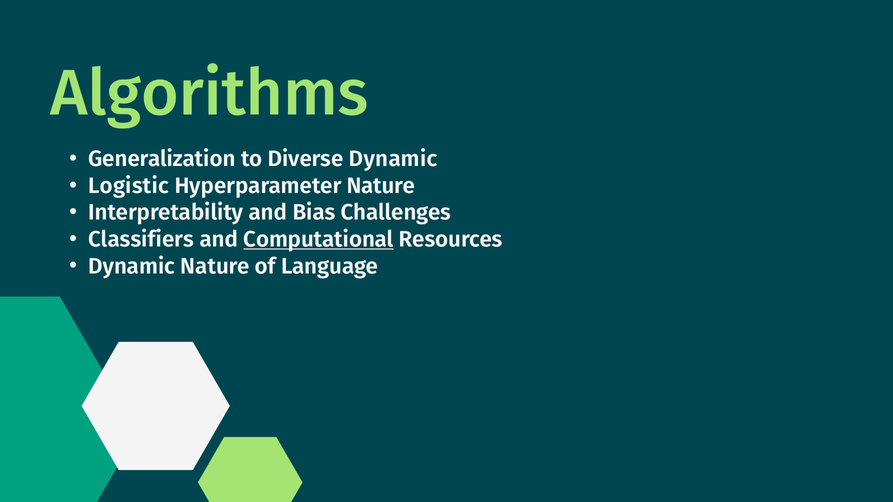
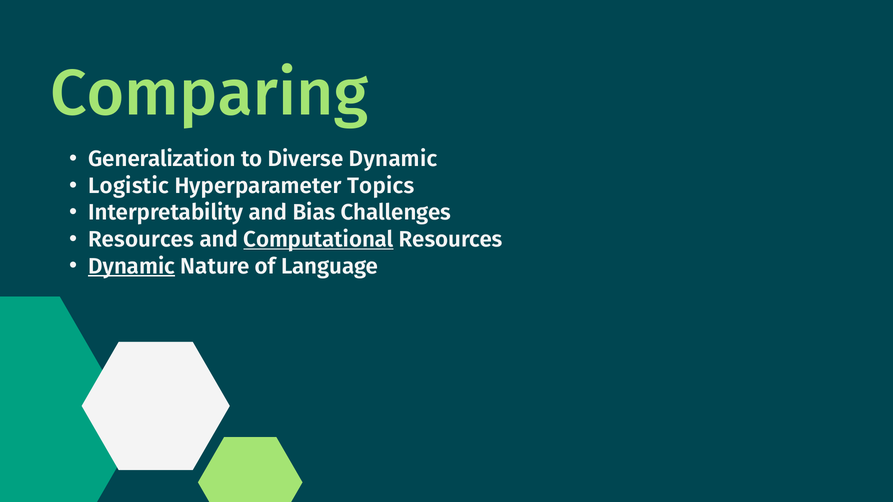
Algorithms: Algorithms -> Comparing
Hyperparameter Nature: Nature -> Topics
Classifiers at (141, 240): Classifiers -> Resources
Dynamic at (132, 266) underline: none -> present
